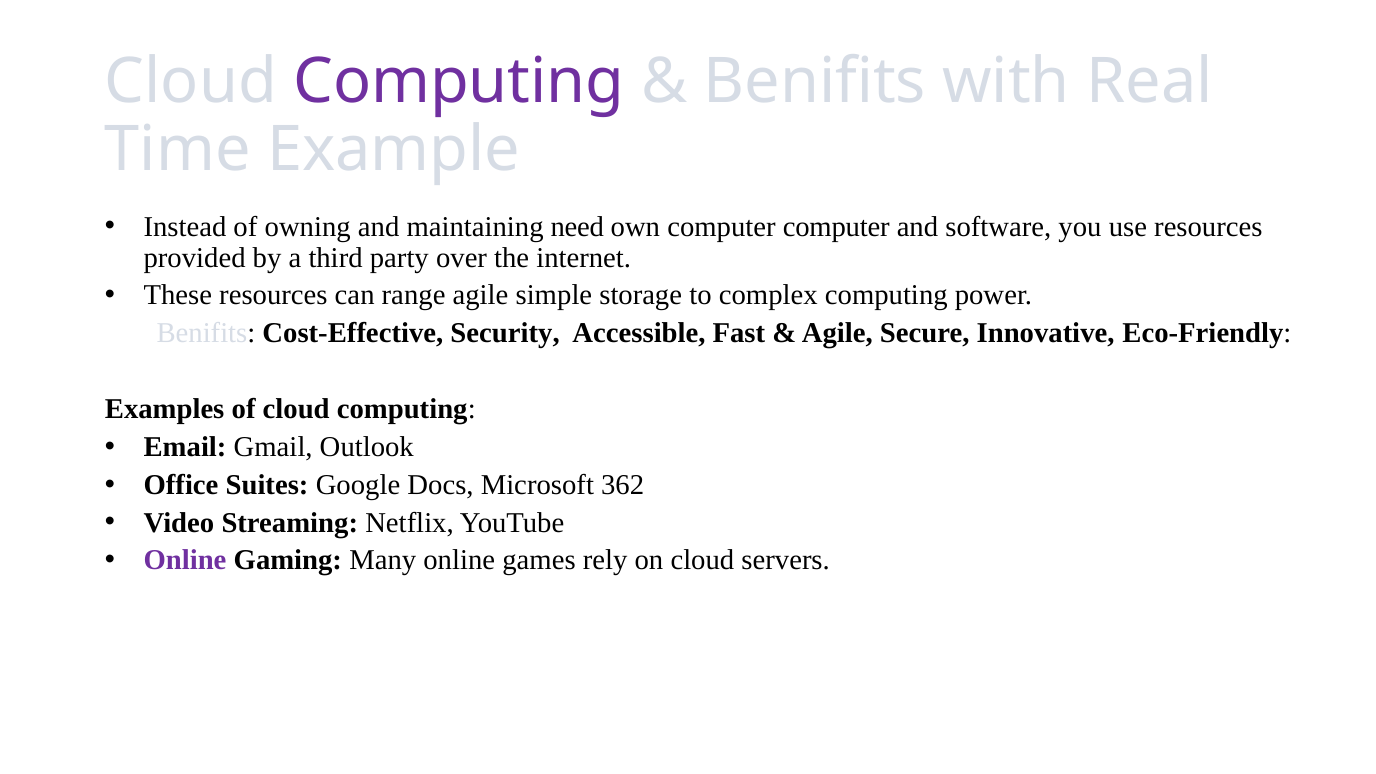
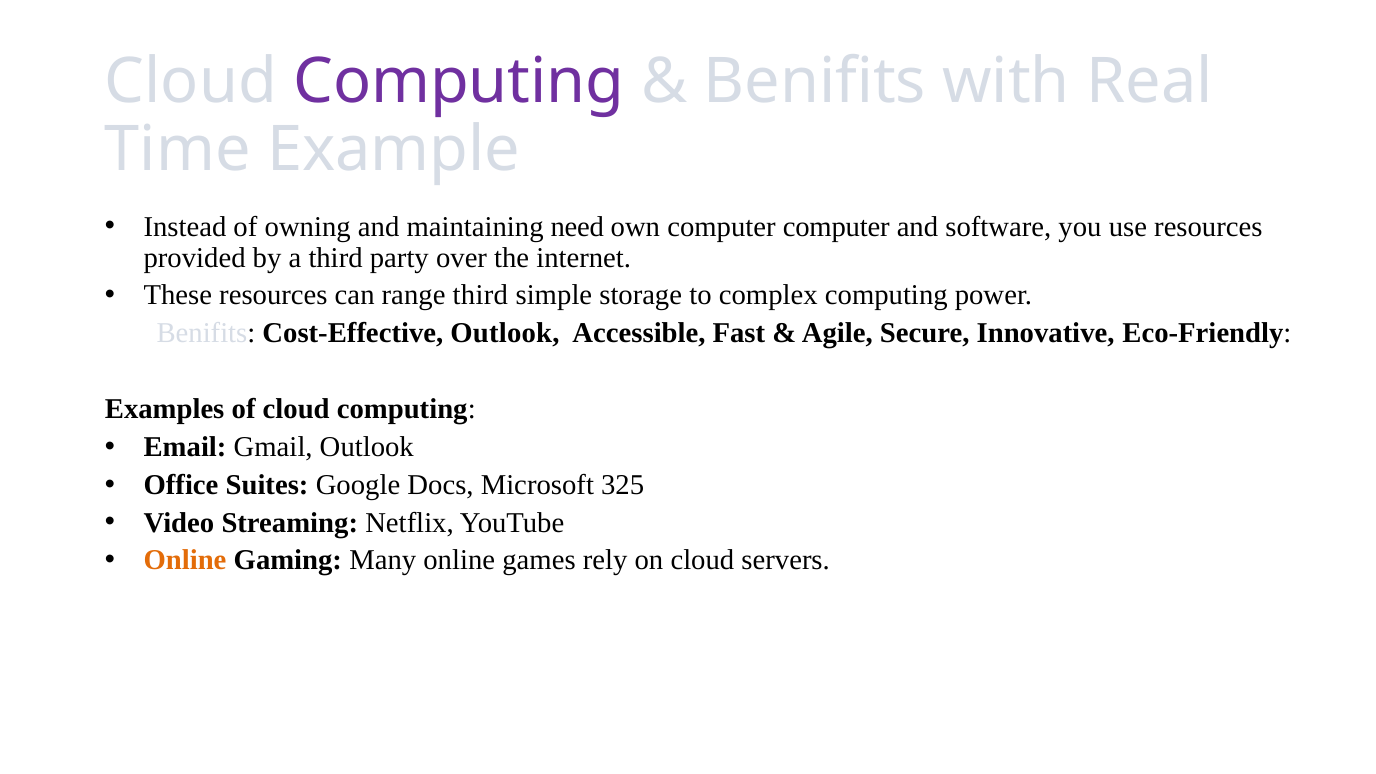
range agile: agile -> third
Cost-Effective Security: Security -> Outlook
362: 362 -> 325
Online at (185, 560) colour: purple -> orange
